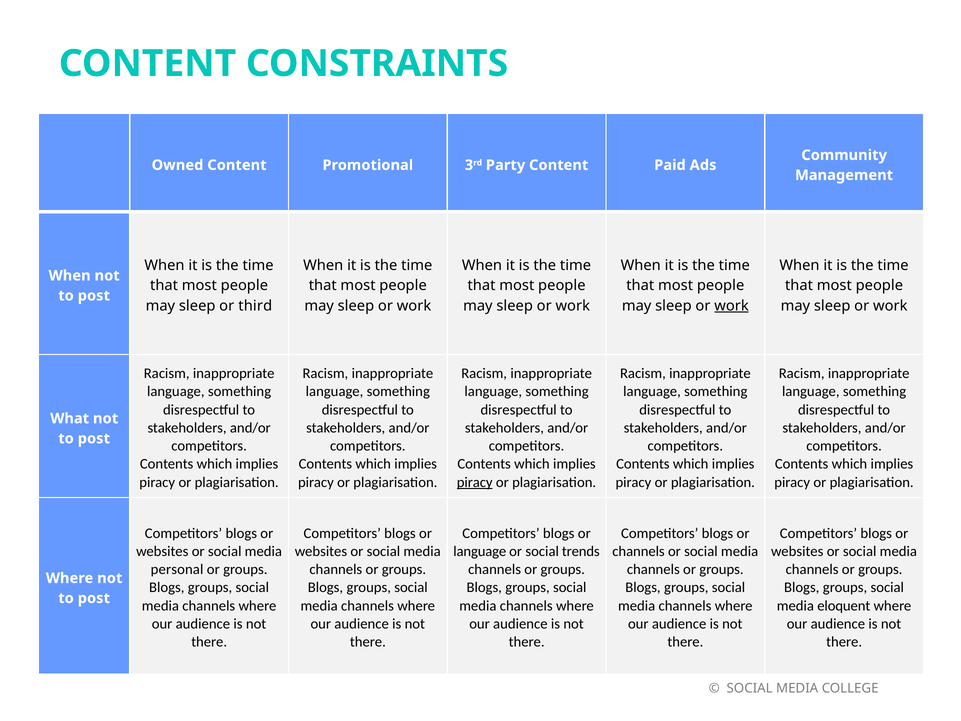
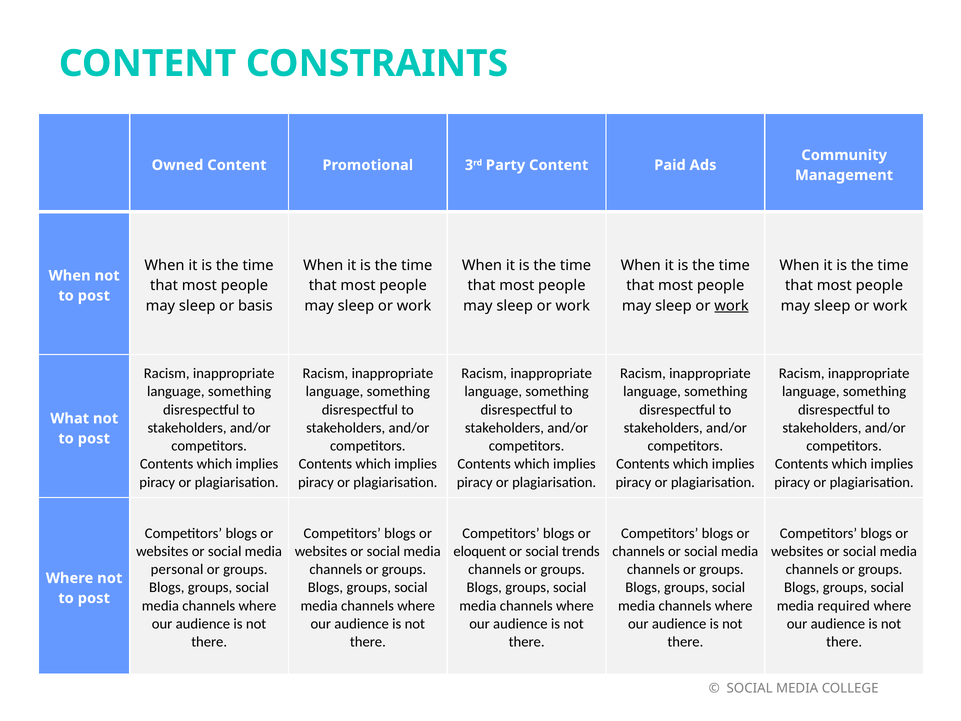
third: third -> basis
piracy at (475, 482) underline: present -> none
language at (480, 551): language -> eloquent
eloquent: eloquent -> required
